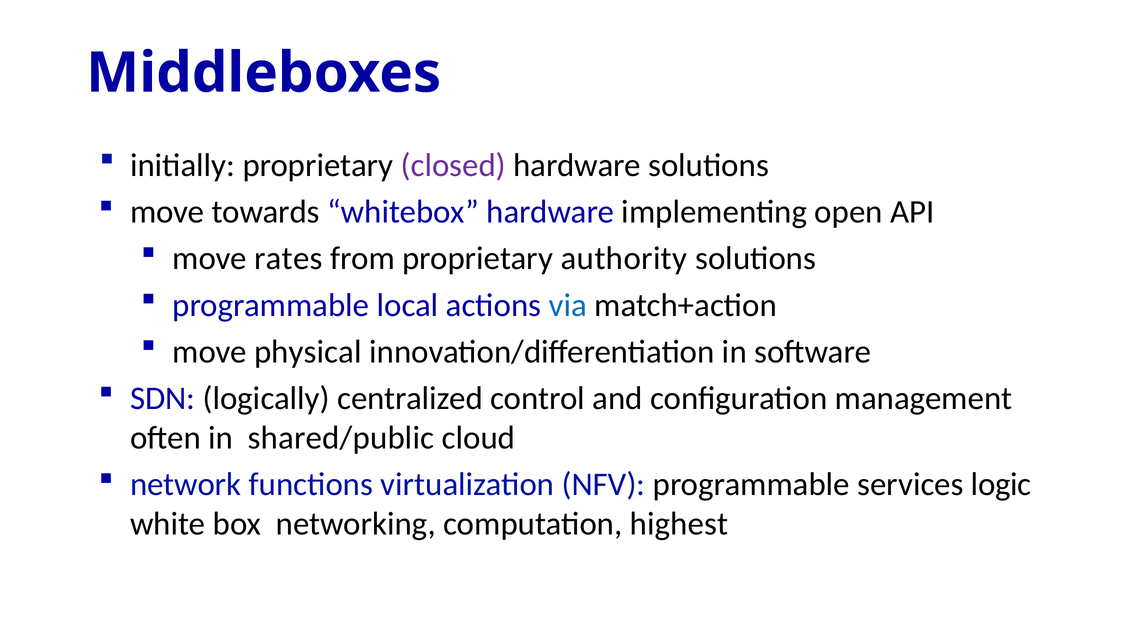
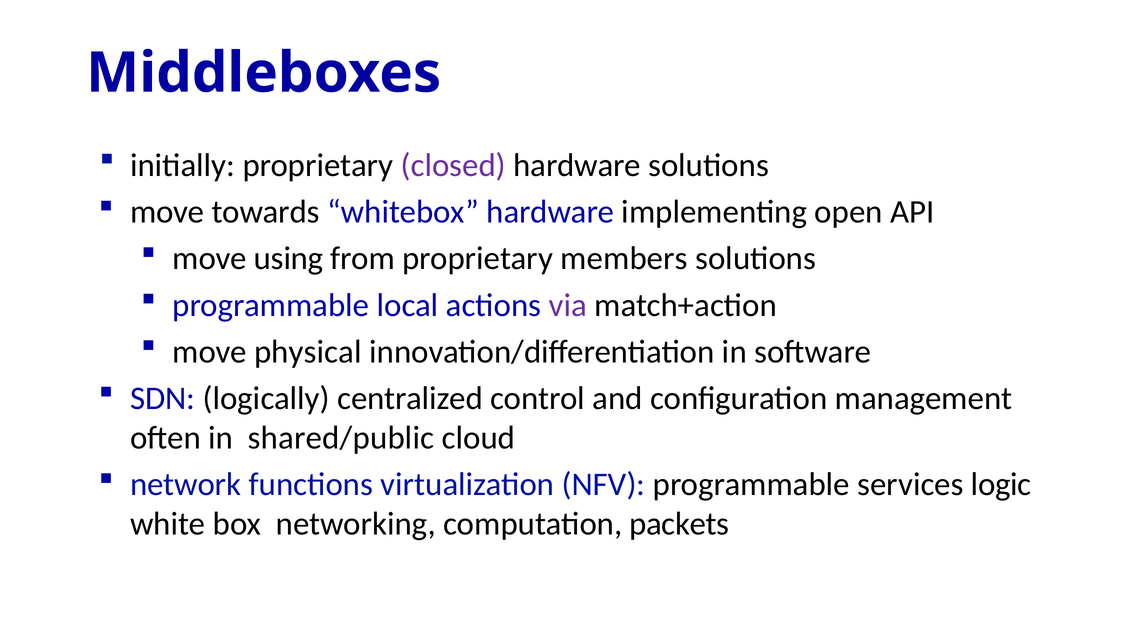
rates: rates -> using
authority: authority -> members
via colour: blue -> purple
highest: highest -> packets
